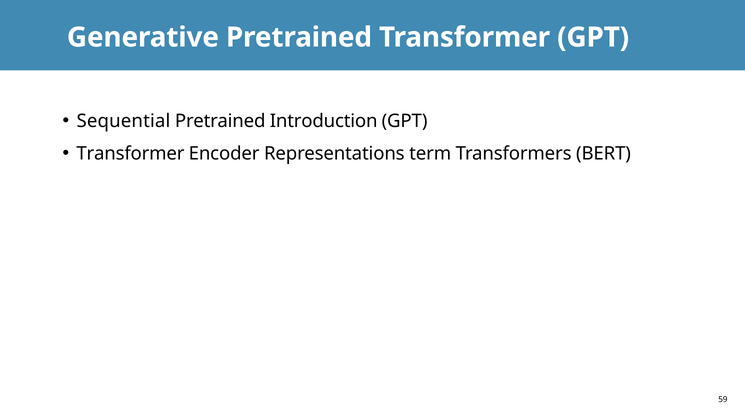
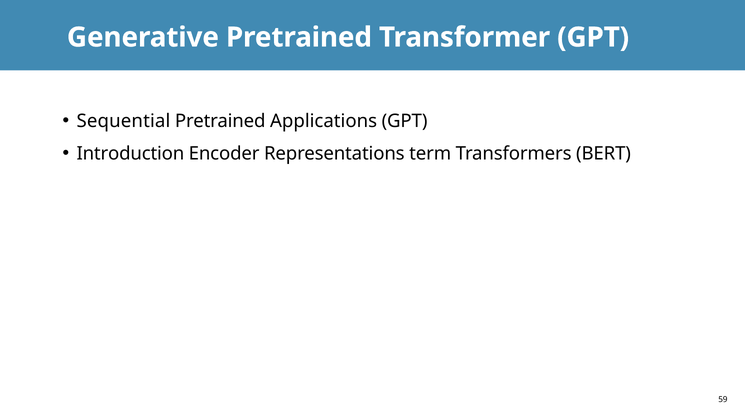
Introduction: Introduction -> Applications
Transformer at (130, 153): Transformer -> Introduction
